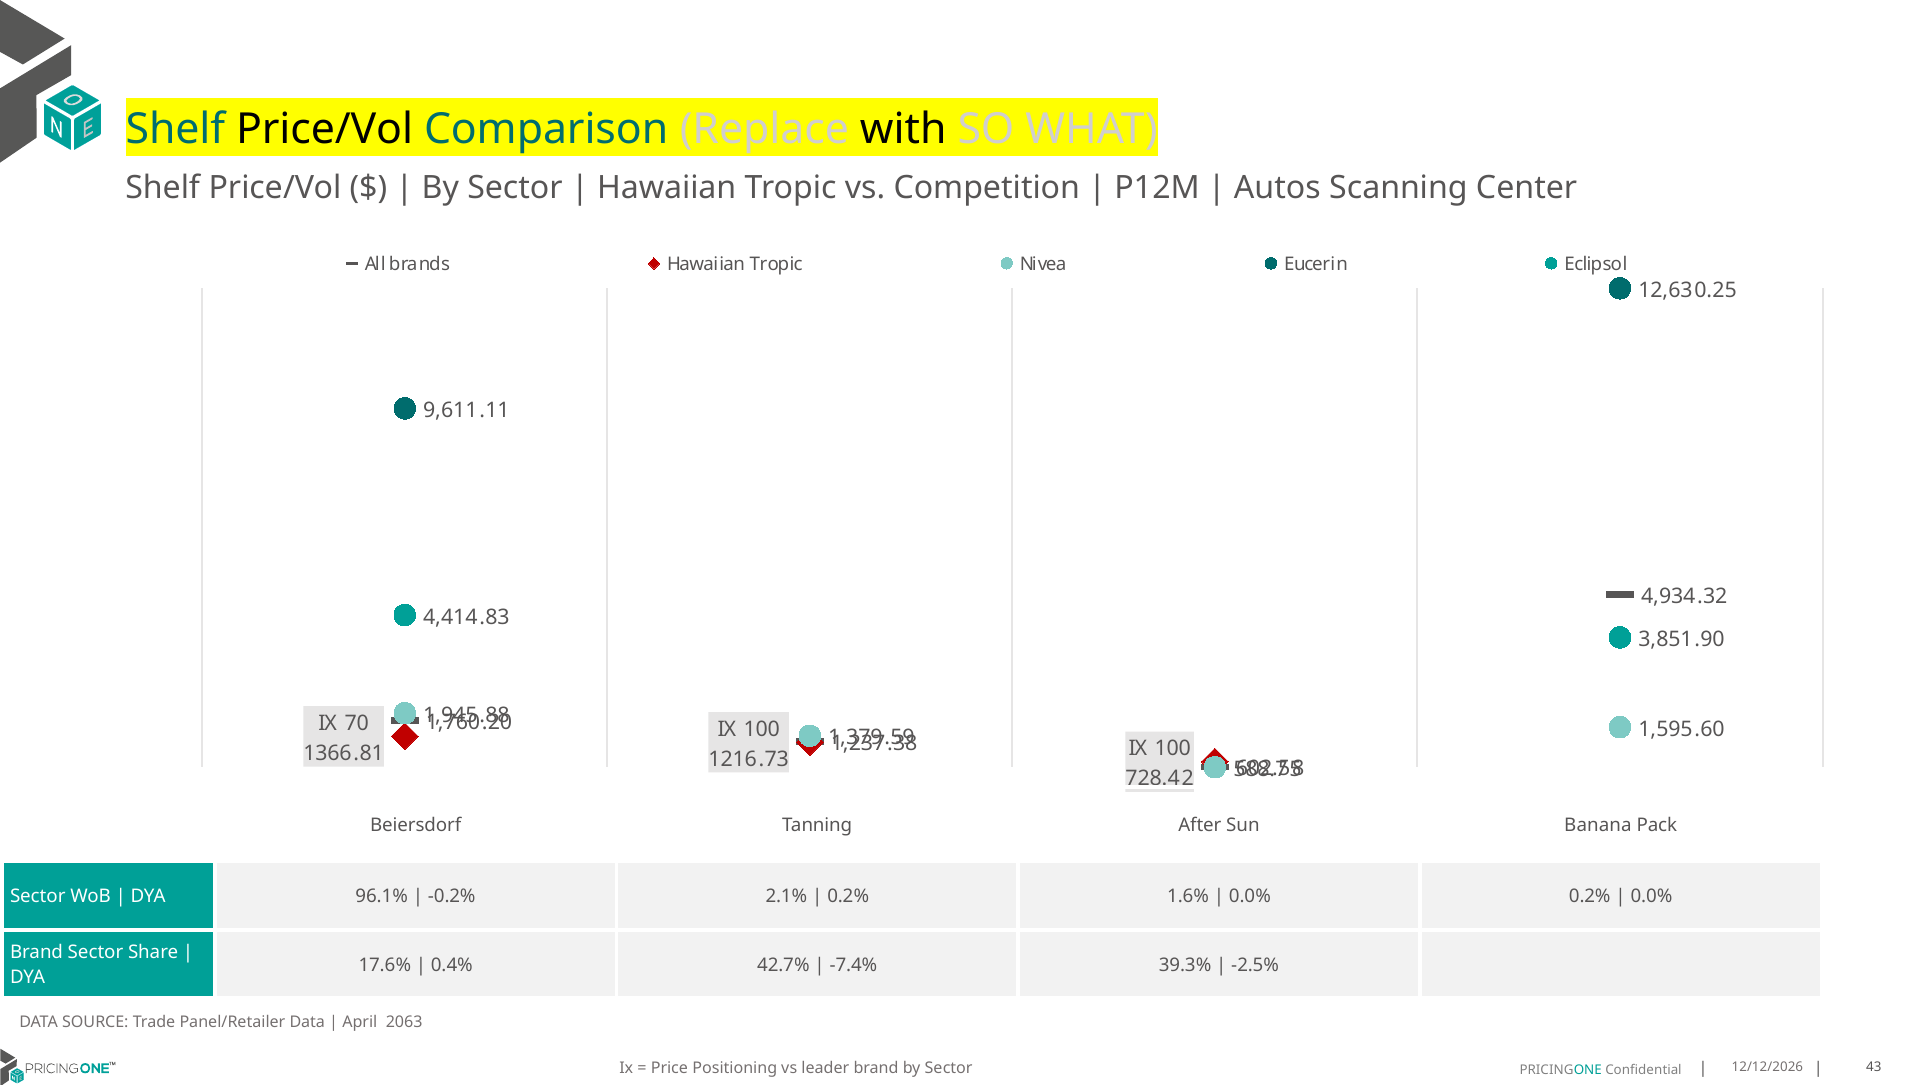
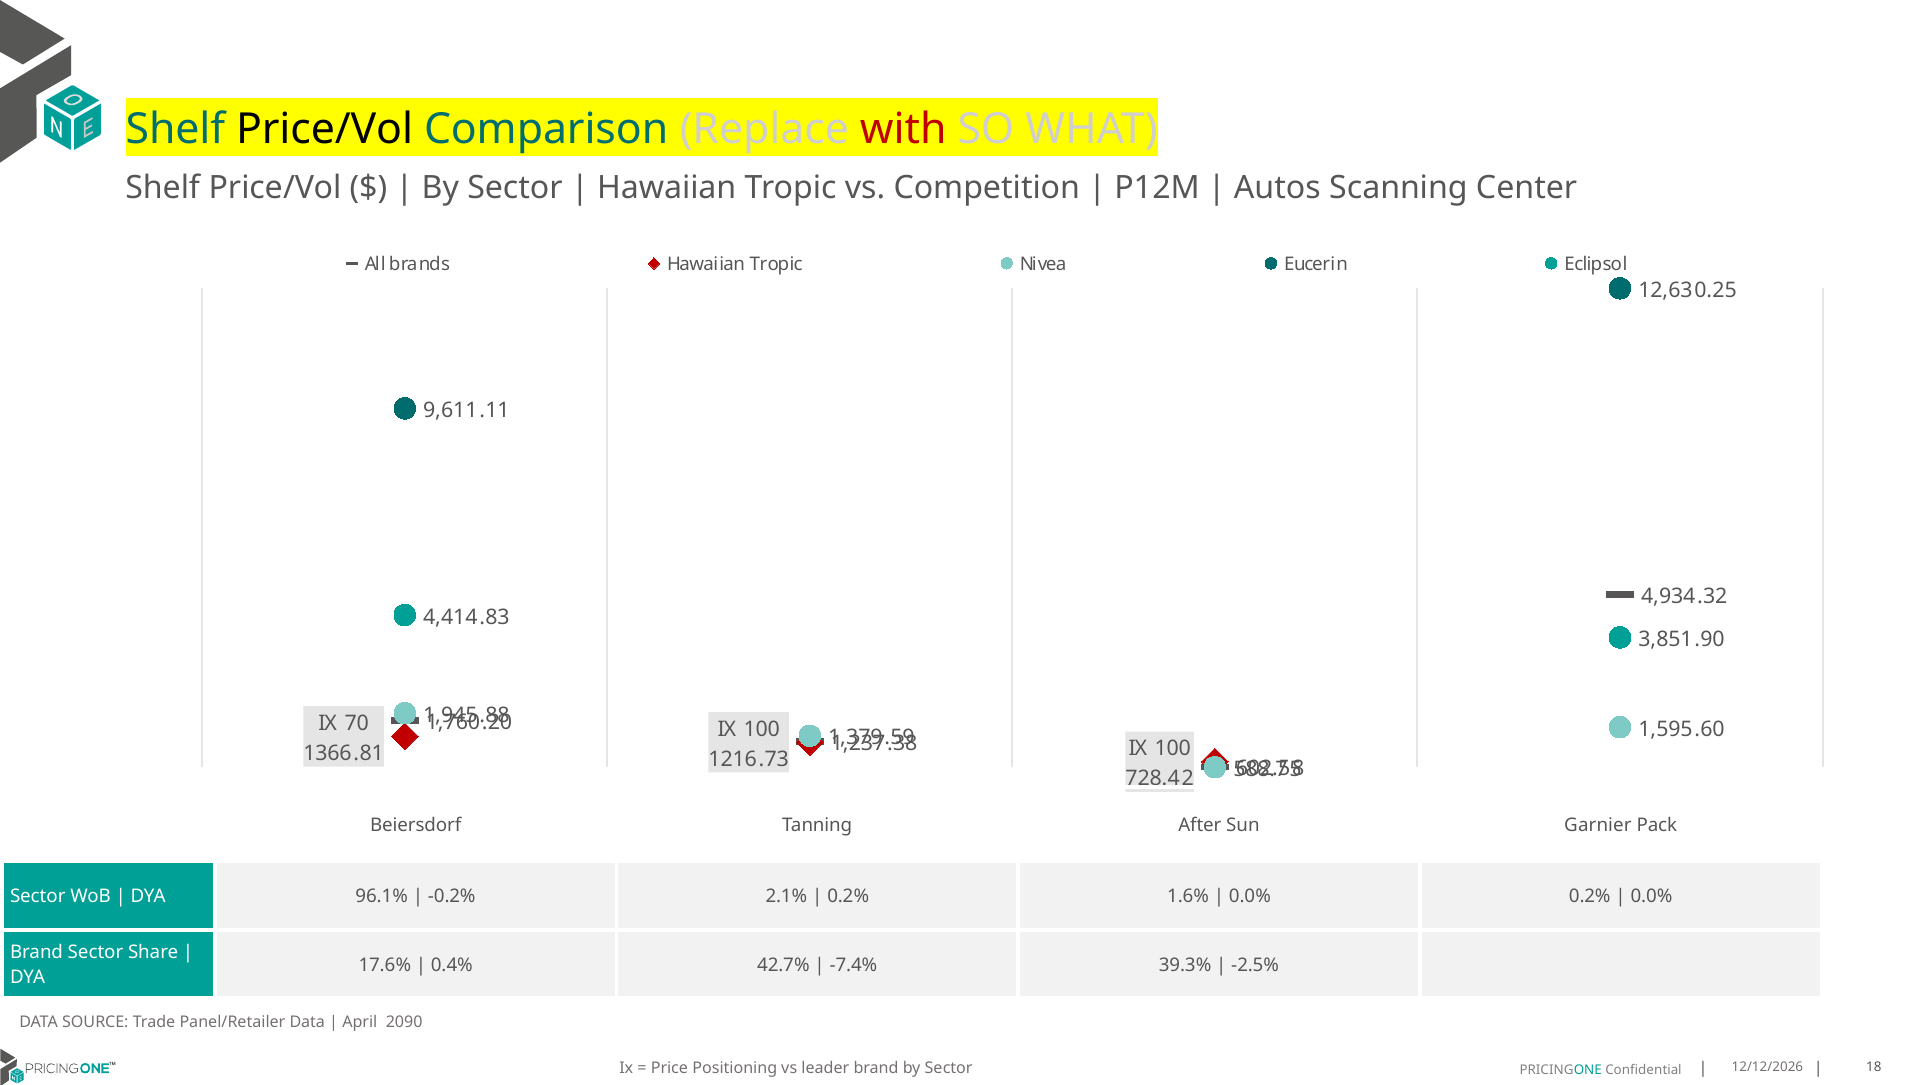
with colour: black -> red
Banana: Banana -> Garnier
2063: 2063 -> 2090
43: 43 -> 18
